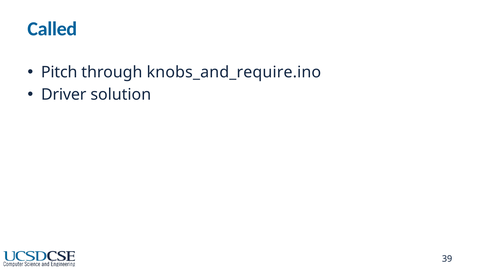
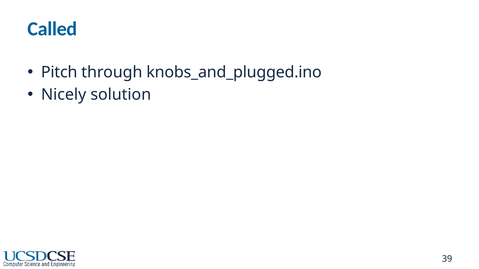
knobs_and_require.ino: knobs_and_require.ino -> knobs_and_plugged.ino
Driver: Driver -> Nicely
